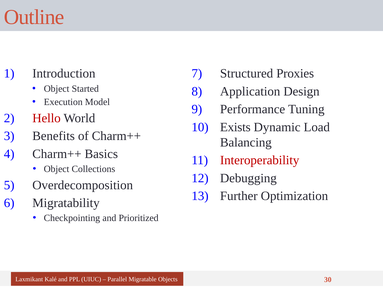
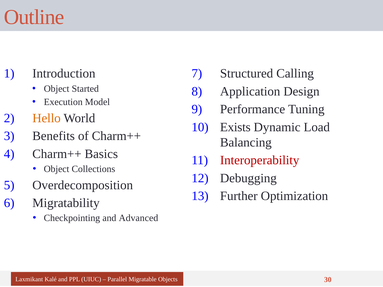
Proxies: Proxies -> Calling
Hello colour: red -> orange
Prioritized: Prioritized -> Advanced
